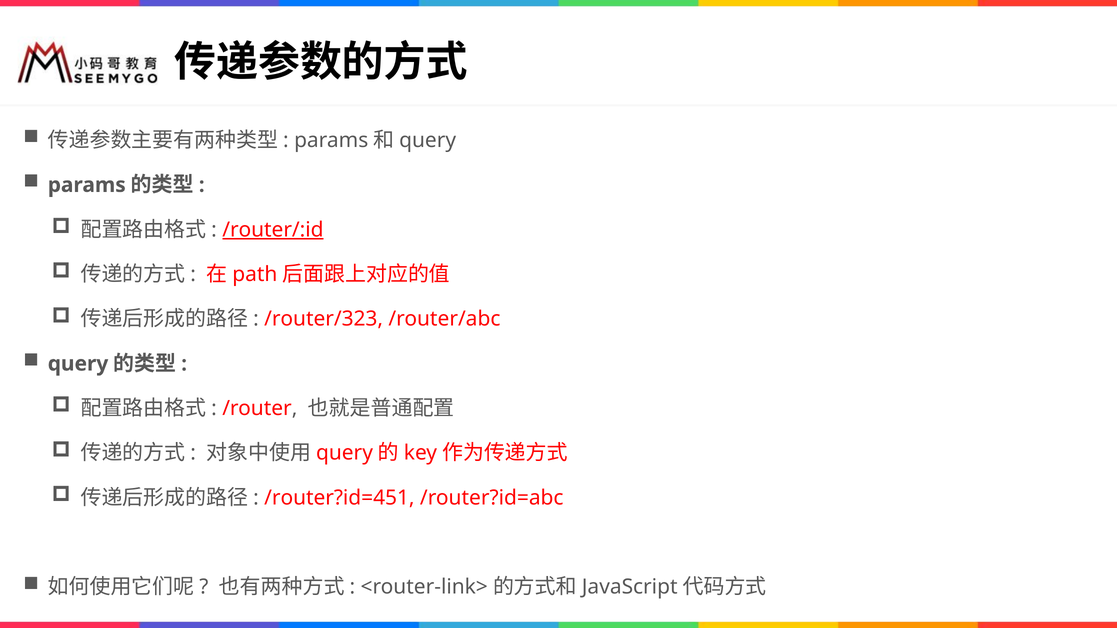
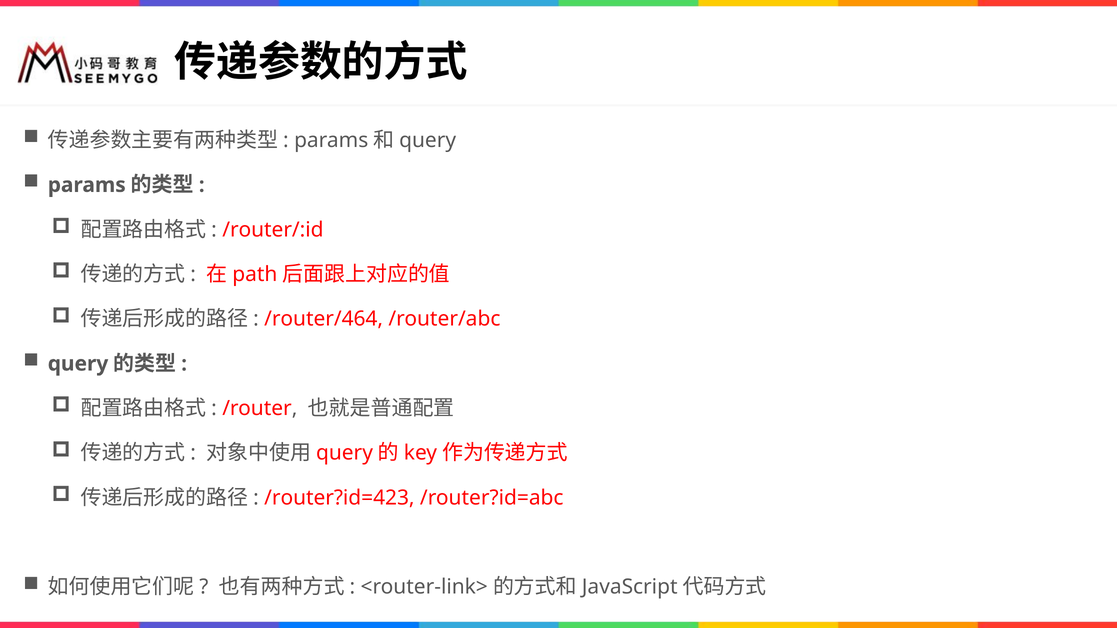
/router/:id underline: present -> none
/router/323: /router/323 -> /router/464
/router?id=451: /router?id=451 -> /router?id=423
